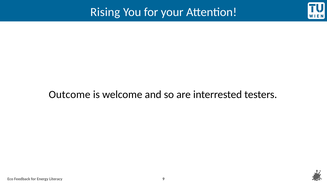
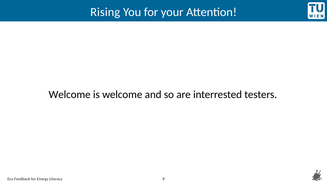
Outcome at (70, 95): Outcome -> Welcome
